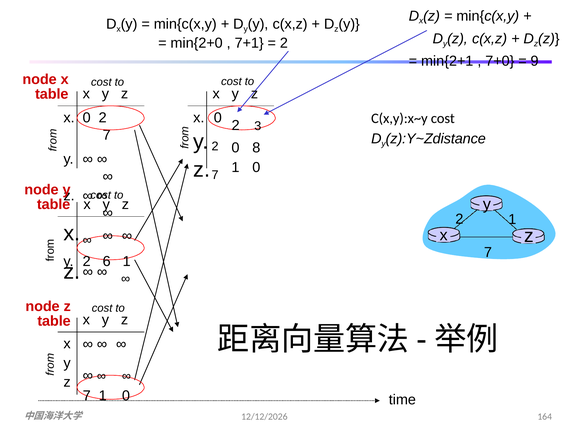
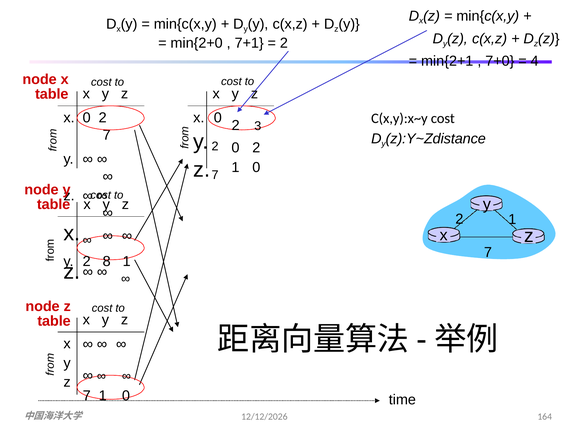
9: 9 -> 4
8 at (256, 147): 8 -> 2
6: 6 -> 8
